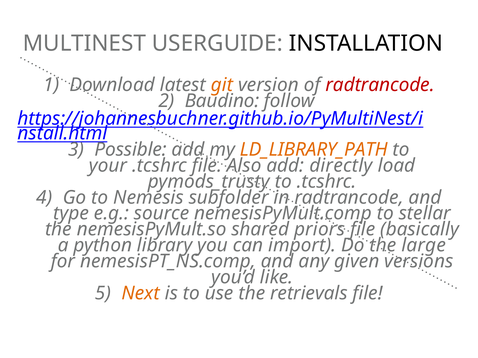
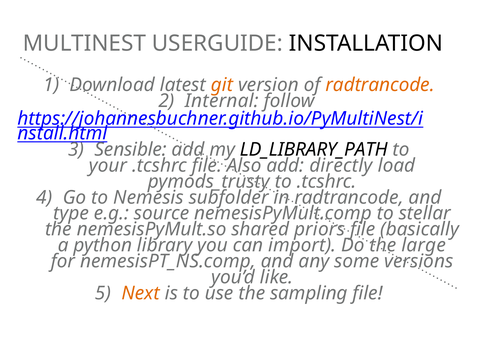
radtrancode at (380, 85) colour: red -> orange
Baudino: Baudino -> Internal
Possible: Possible -> Sensible
LD_LIBRARY_PATH colour: orange -> black
given: given -> some
retrievals: retrievals -> sampling
